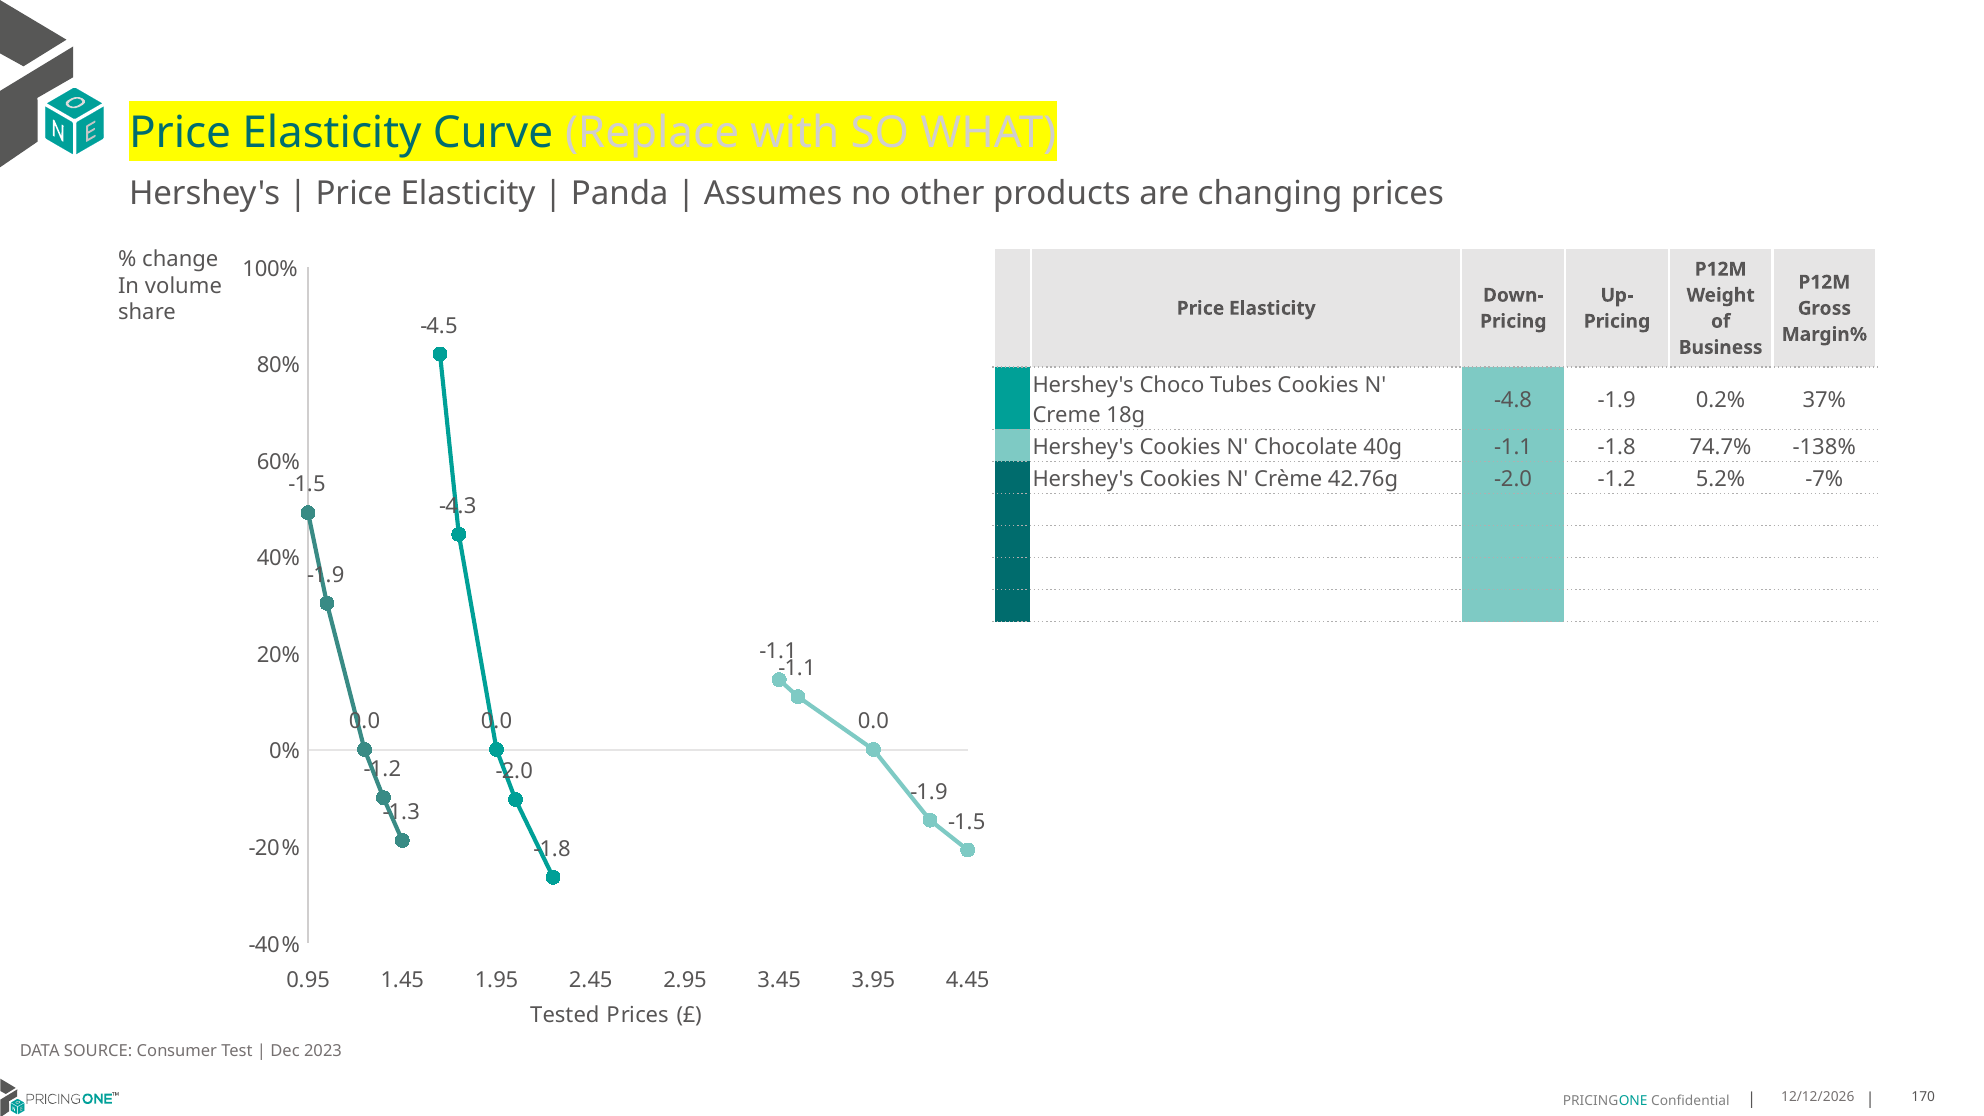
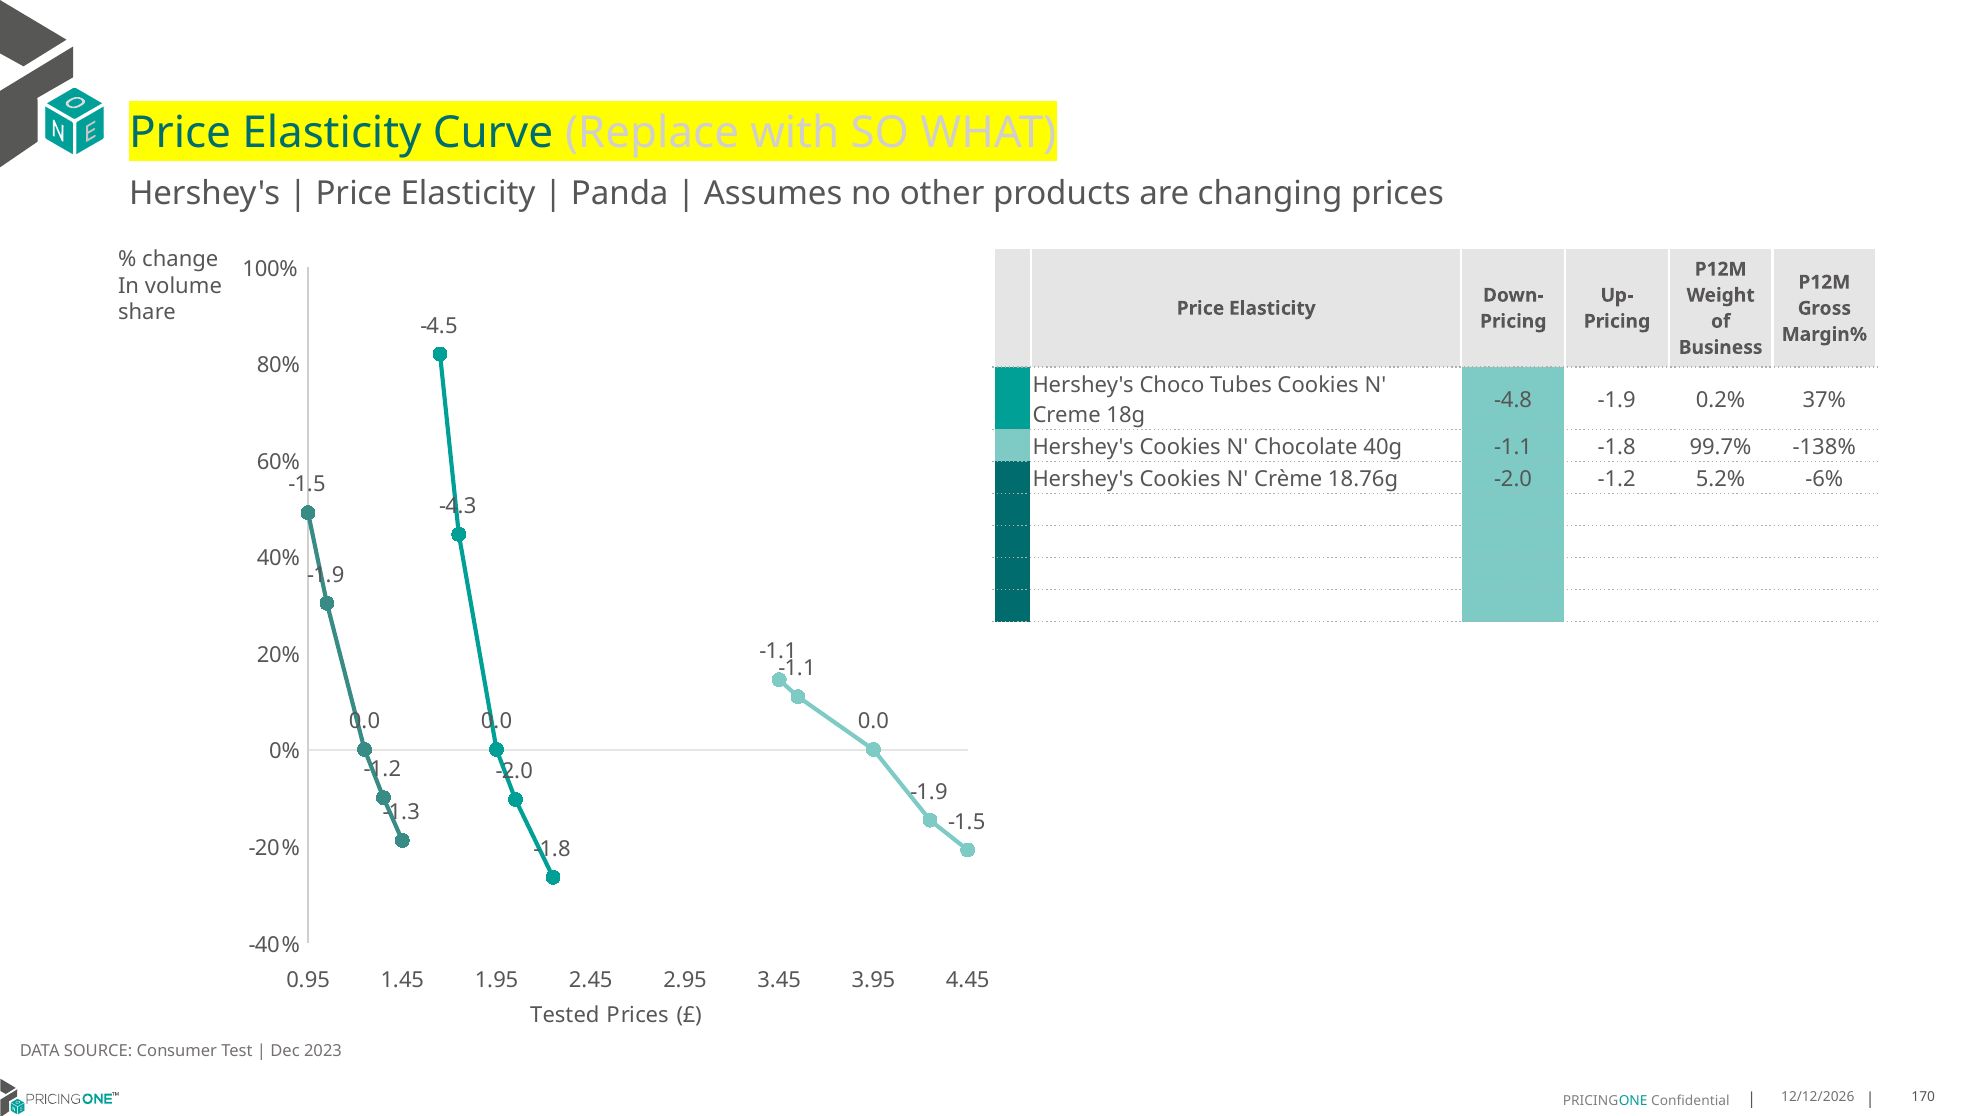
74.7%: 74.7% -> 99.7%
42.76g: 42.76g -> 18.76g
-7%: -7% -> -6%
